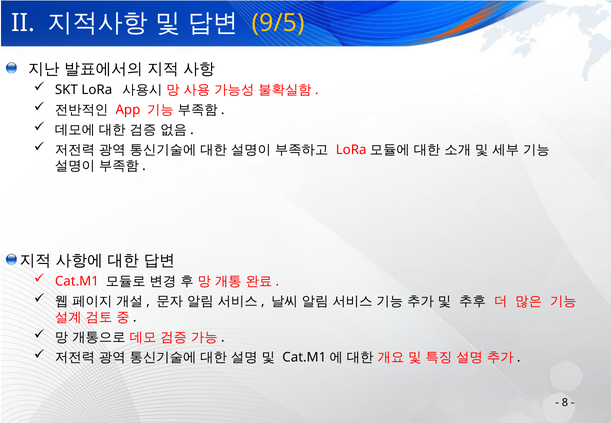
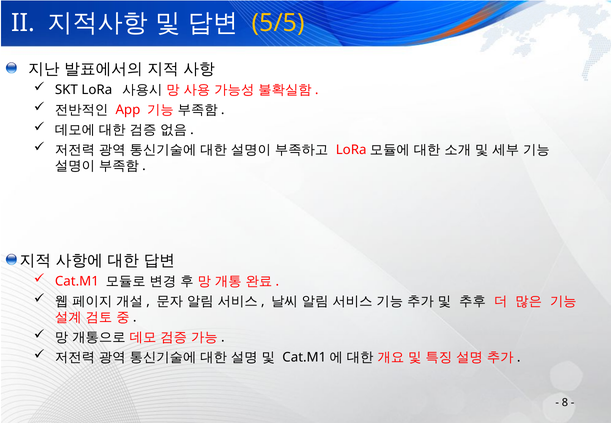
9/5: 9/5 -> 5/5
